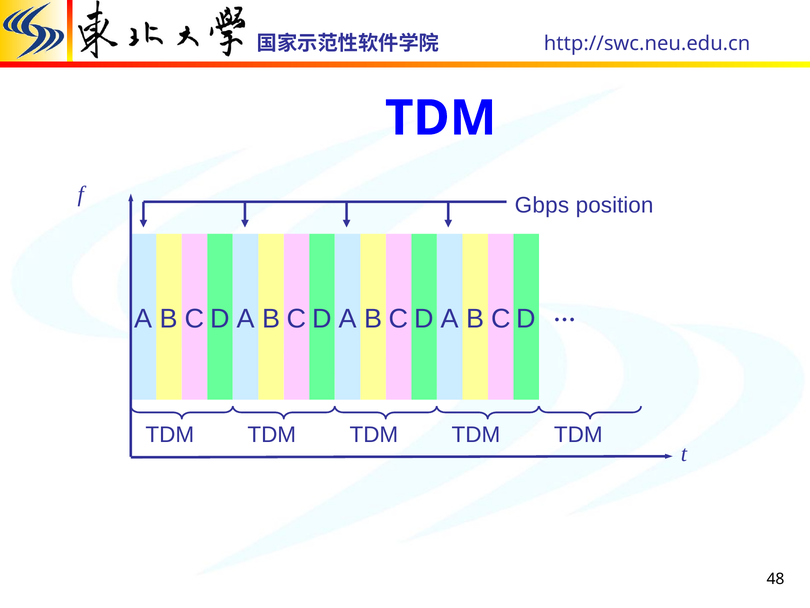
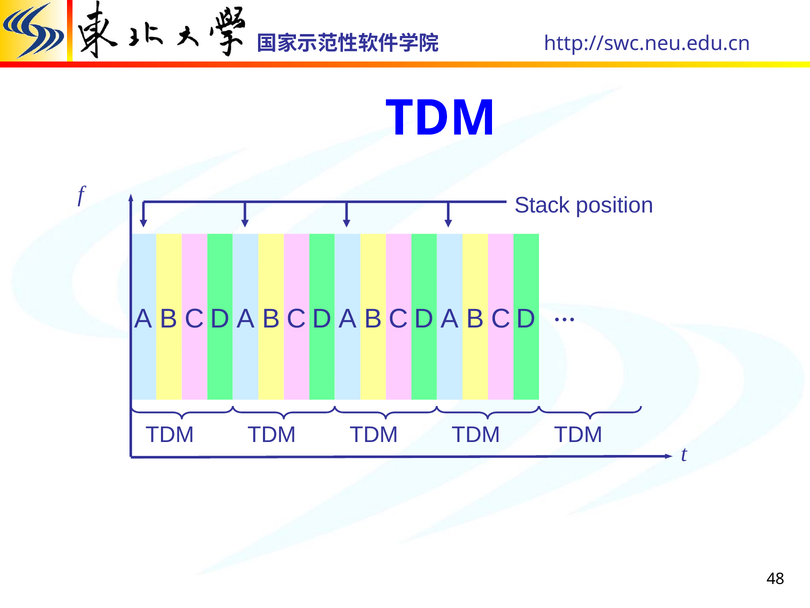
Gbps: Gbps -> Stack
